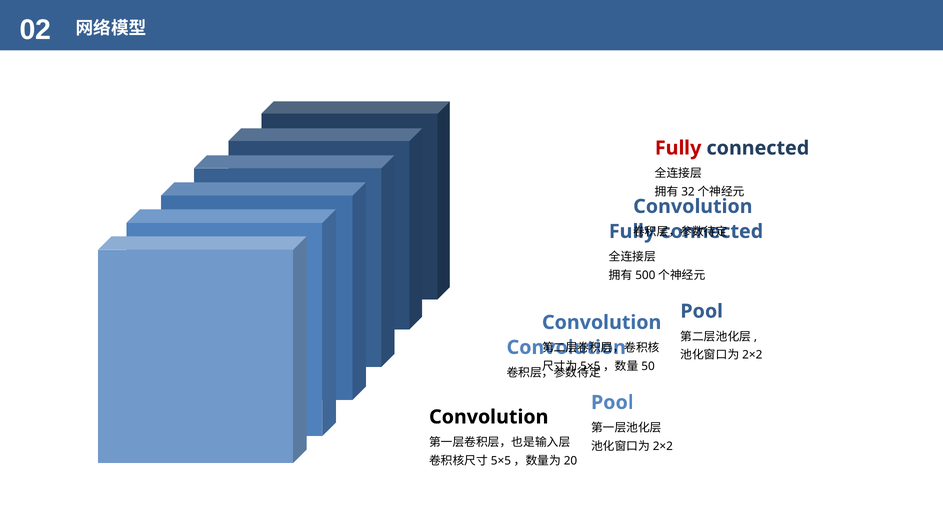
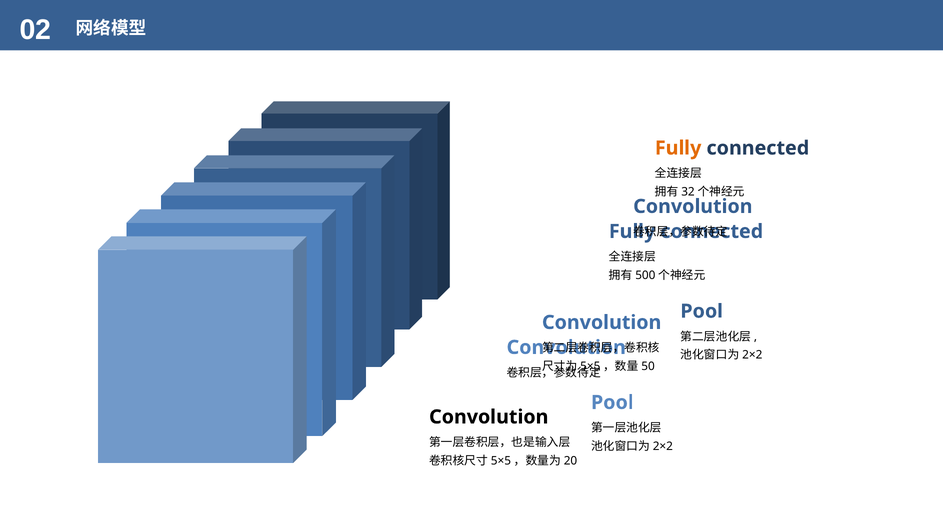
Fully at (678, 148) colour: red -> orange
